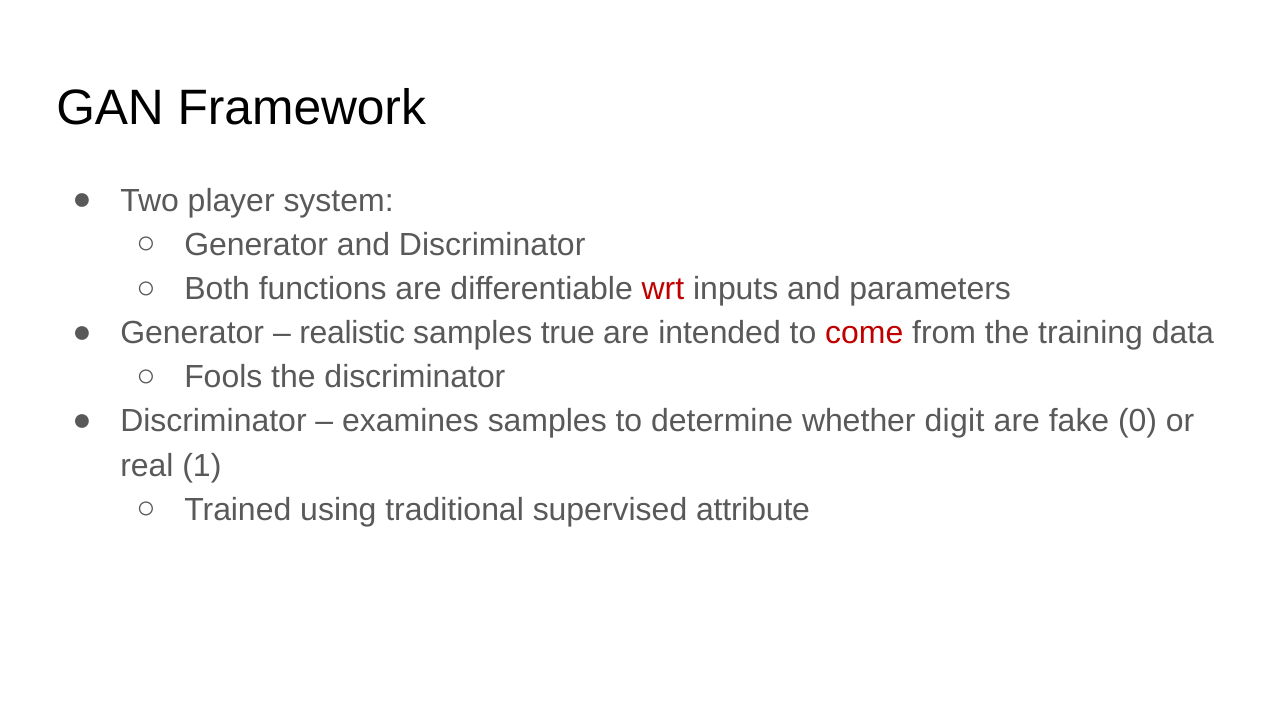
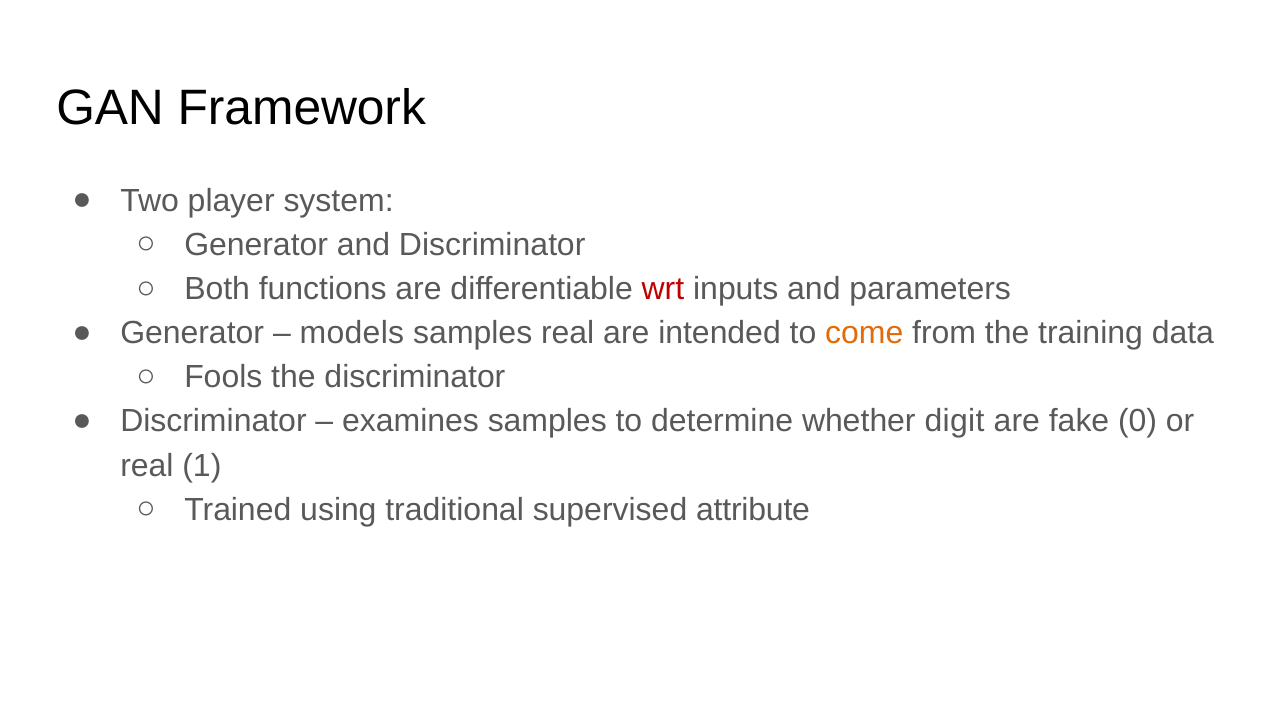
realistic: realistic -> models
samples true: true -> real
come colour: red -> orange
